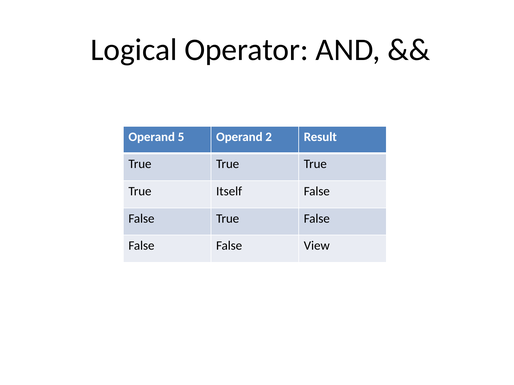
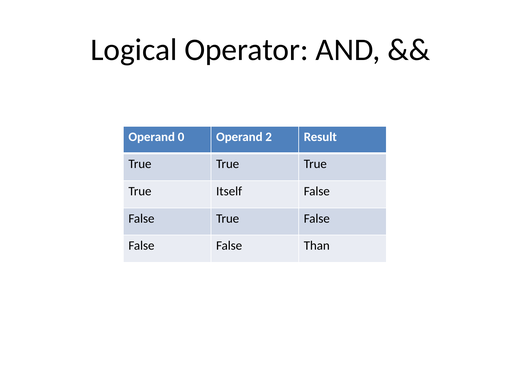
5: 5 -> 0
View: View -> Than
